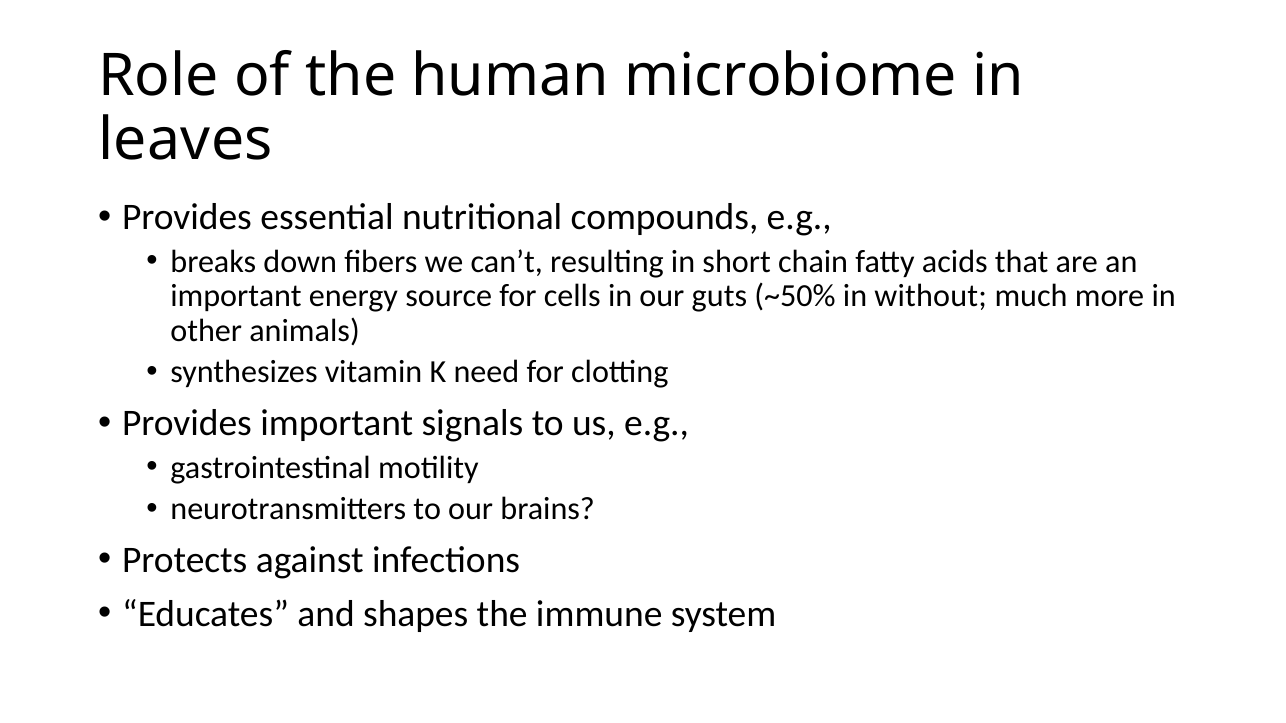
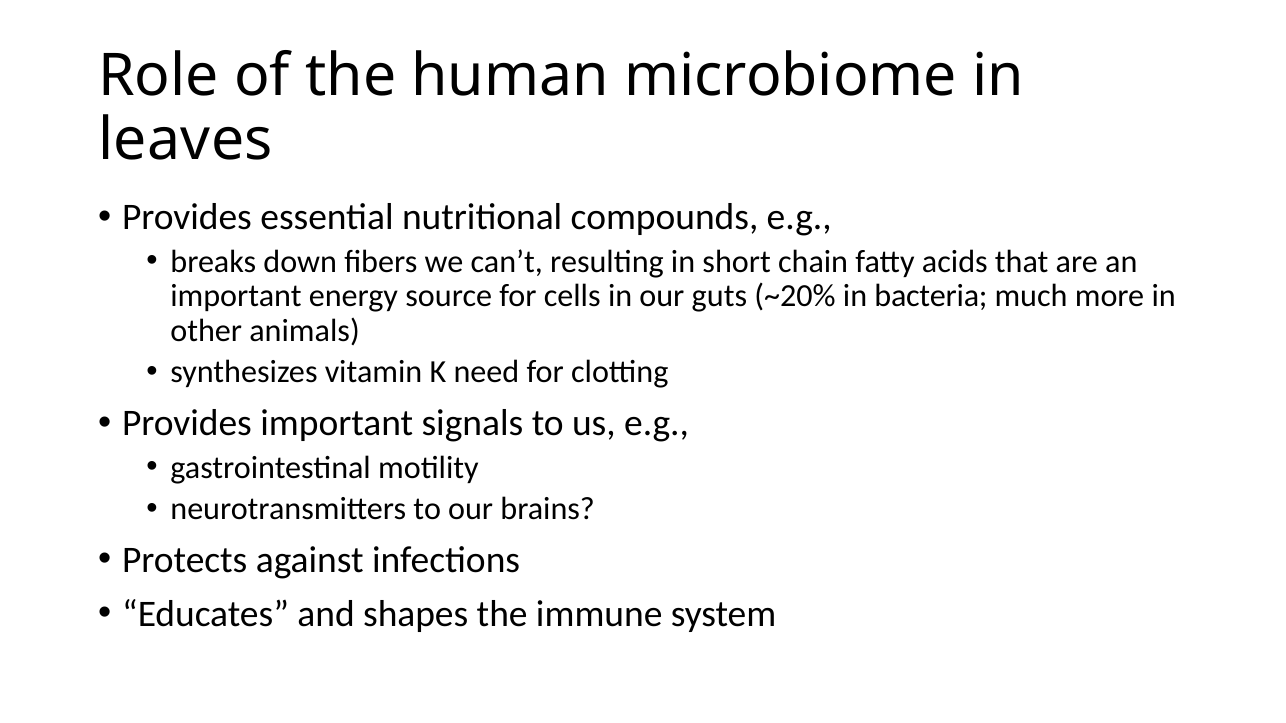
~50%: ~50% -> ~20%
without: without -> bacteria
